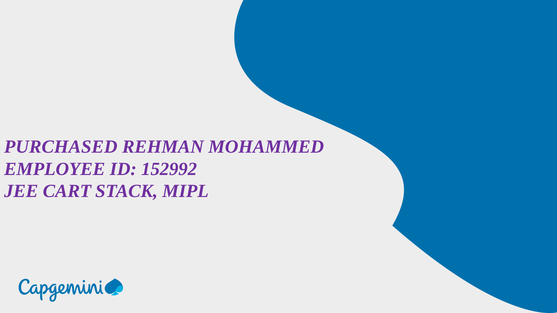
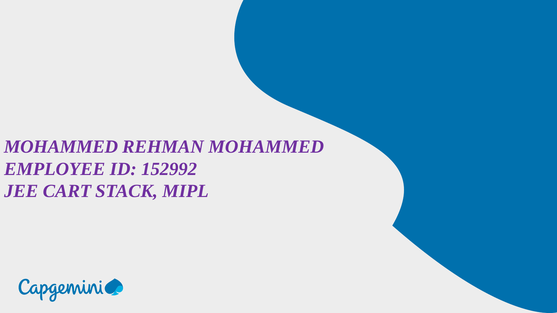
PURCHASED at (61, 147): PURCHASED -> MOHAMMED
